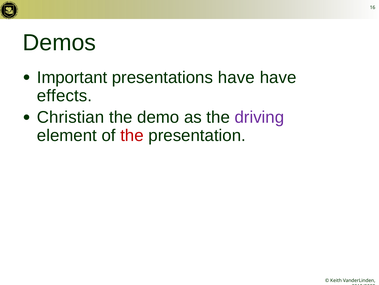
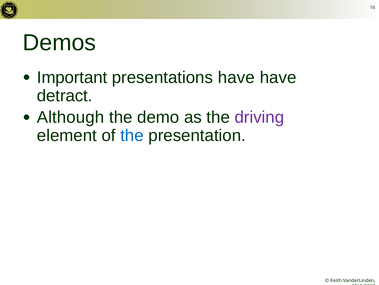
effects: effects -> detract
Christian: Christian -> Although
the at (132, 135) colour: red -> blue
